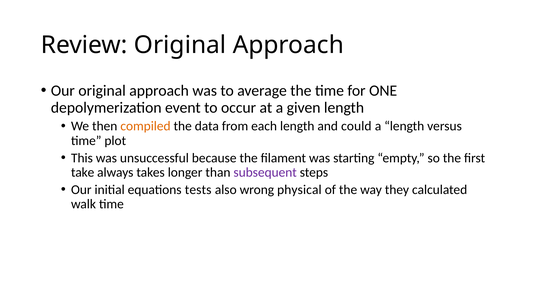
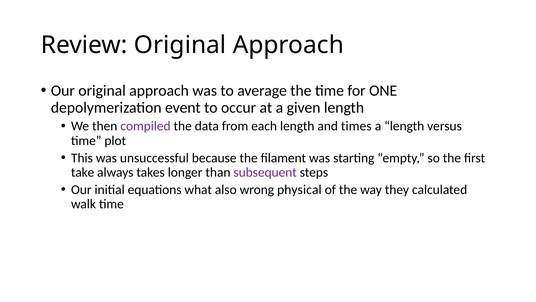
compiled colour: orange -> purple
could: could -> times
tests: tests -> what
